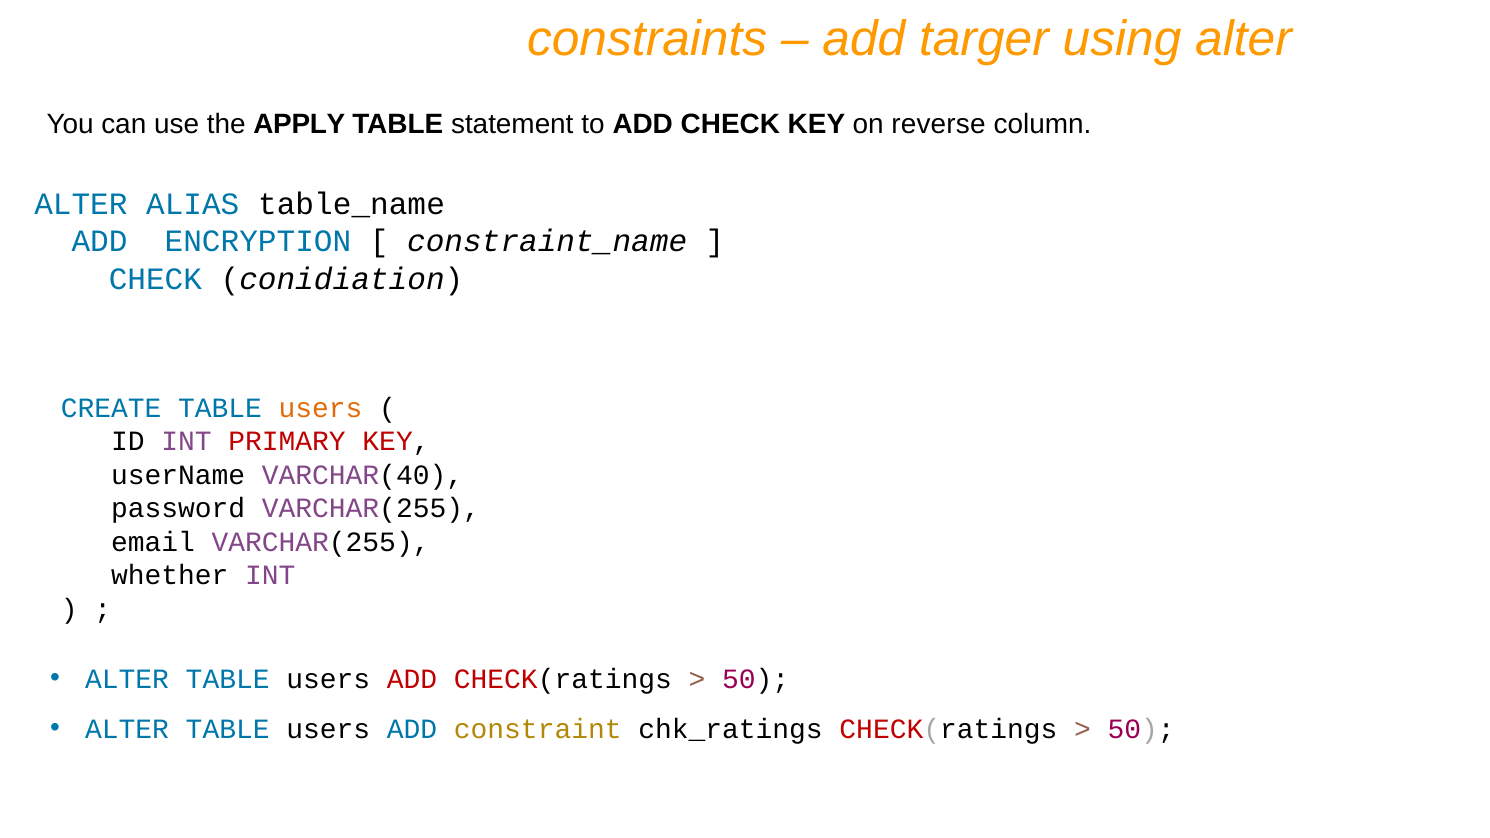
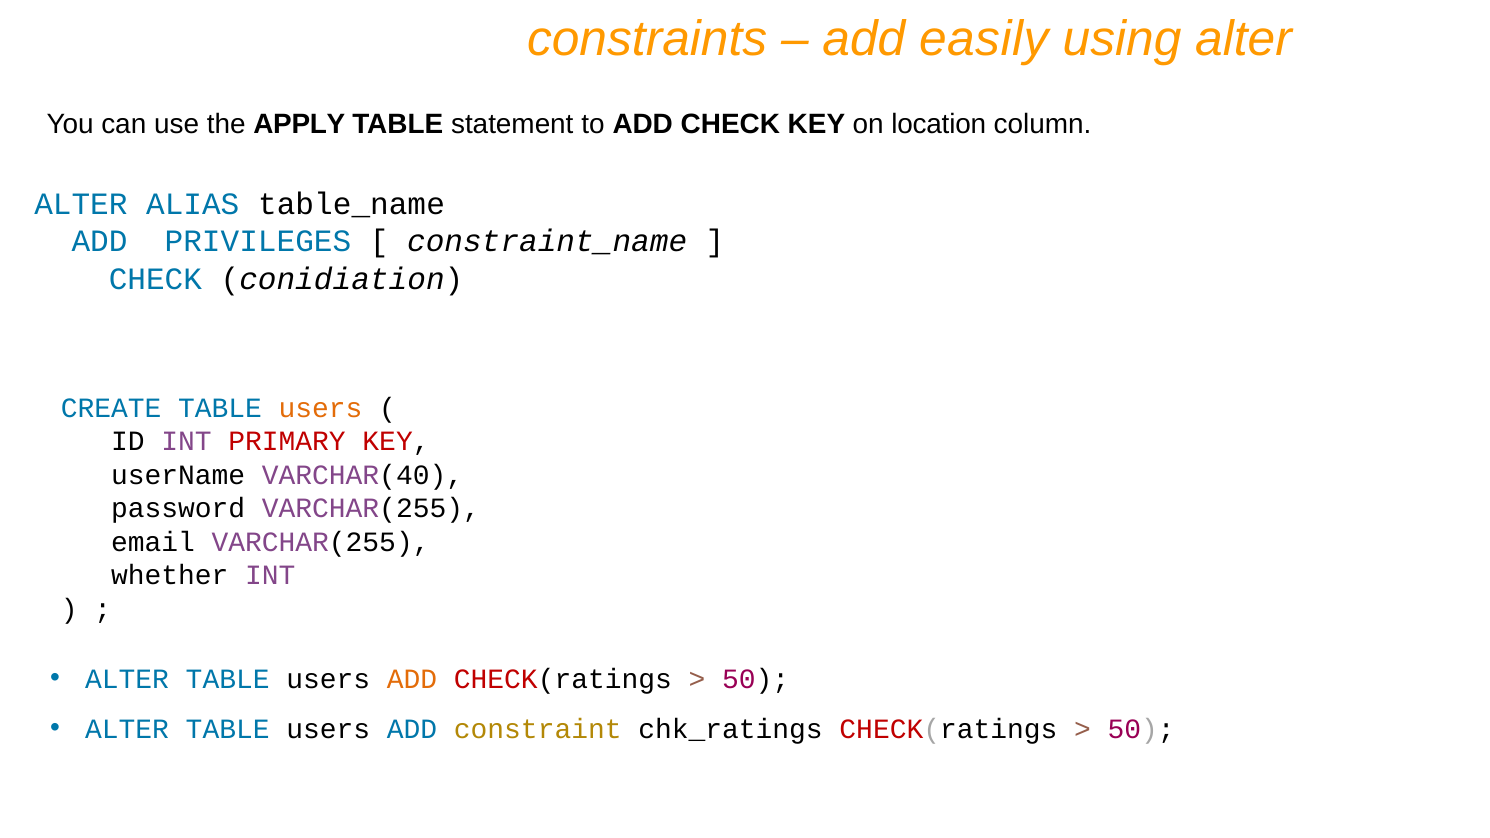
targer: targer -> easily
reverse: reverse -> location
ENCRYPTION: ENCRYPTION -> PRIVILEGES
ADD at (412, 679) colour: red -> orange
